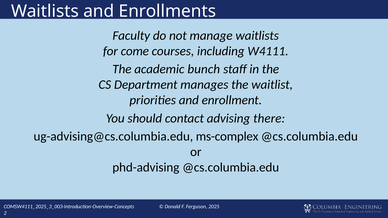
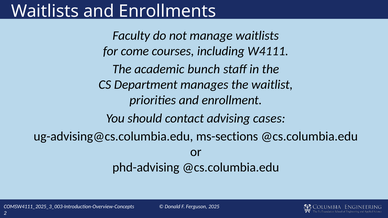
there: there -> cases
ms-complex: ms-complex -> ms-sections
